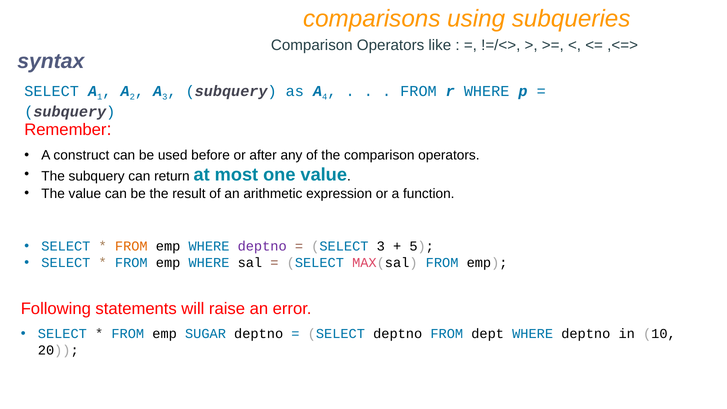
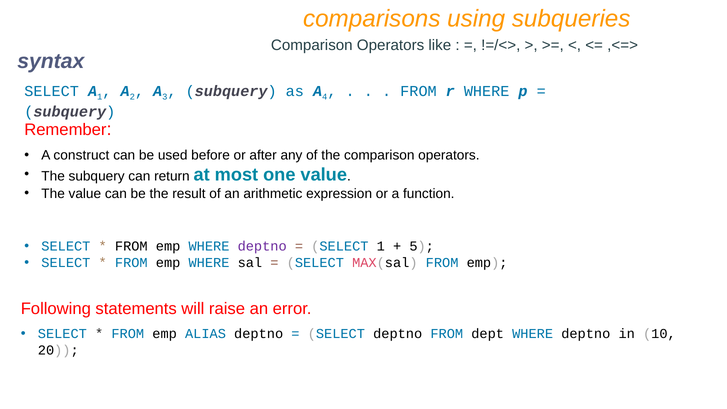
FROM at (131, 246) colour: orange -> black
SELECT 3: 3 -> 1
SUGAR: SUGAR -> ALIAS
